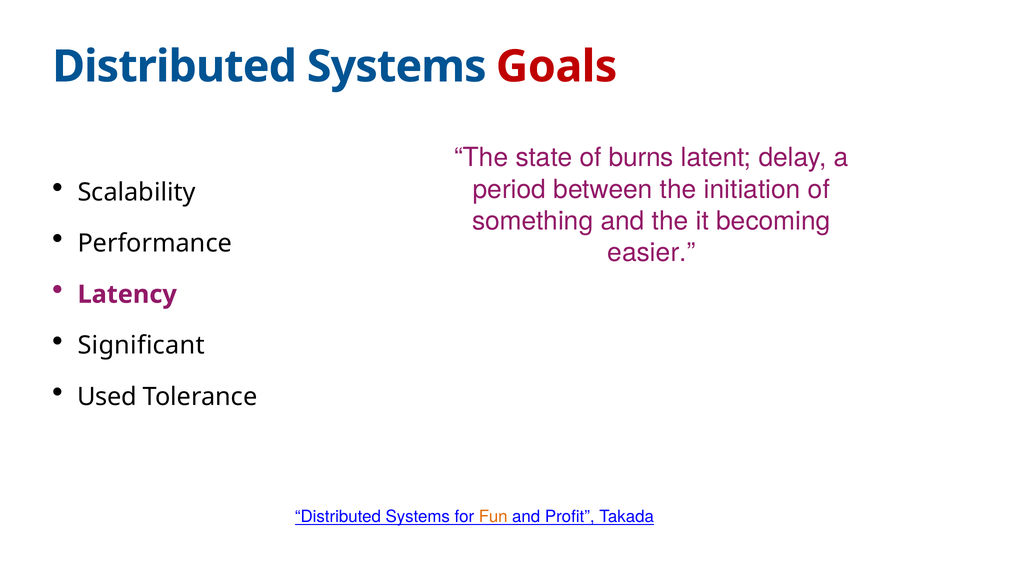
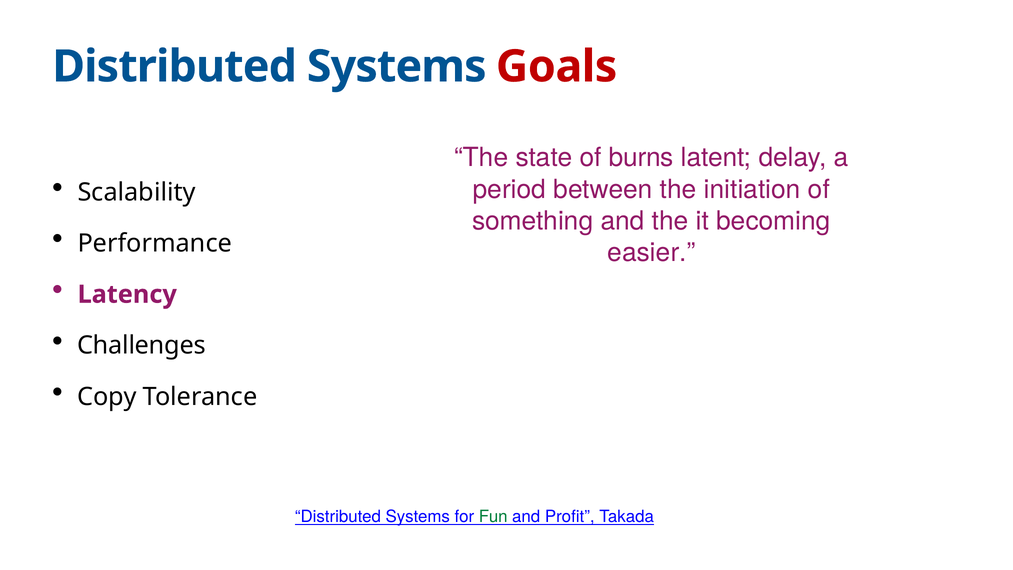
Significant: Significant -> Challenges
Used: Used -> Copy
Fun colour: orange -> green
